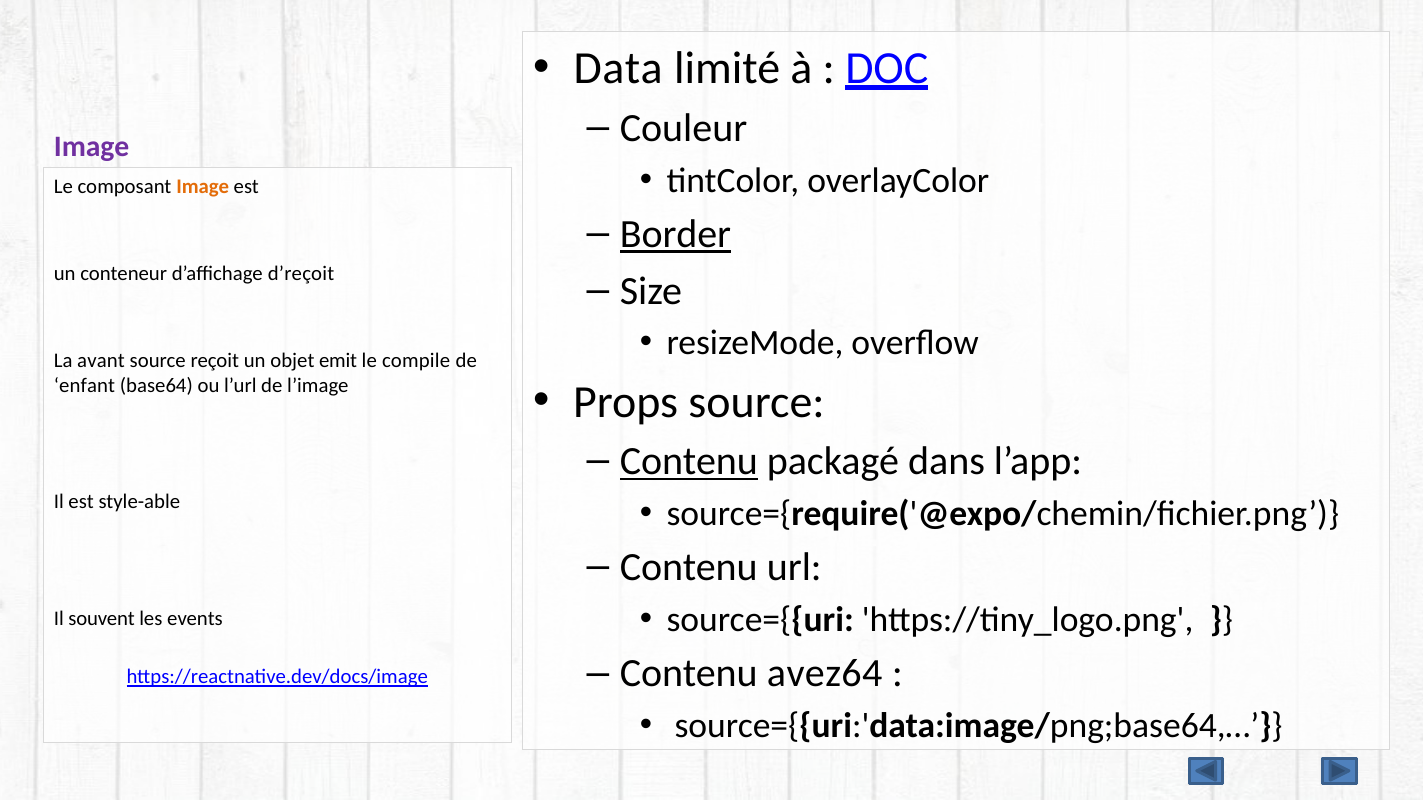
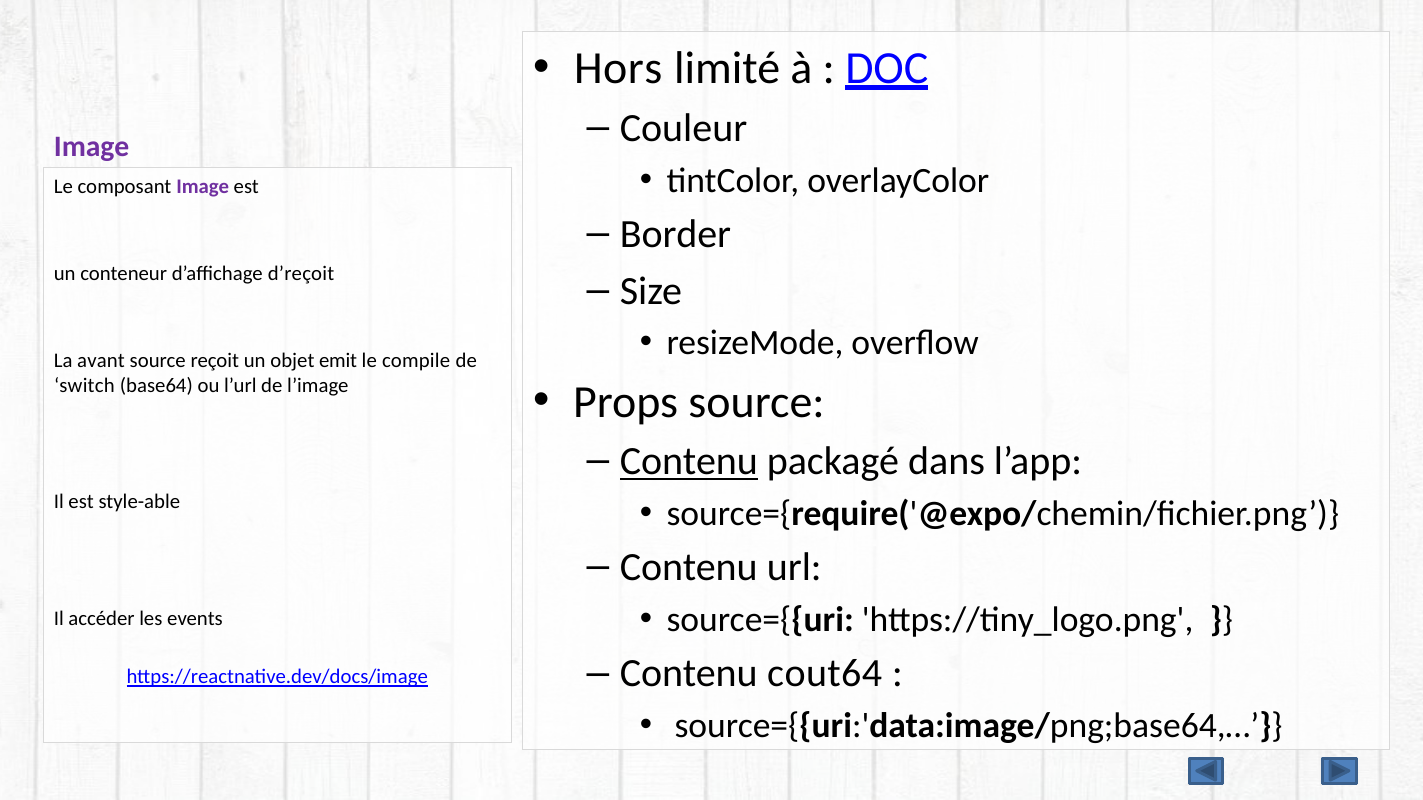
Data: Data -> Hors
Image at (203, 187) colour: orange -> purple
Border underline: present -> none
enfant: enfant -> switch
souvent: souvent -> accéder
avez64: avez64 -> cout64
